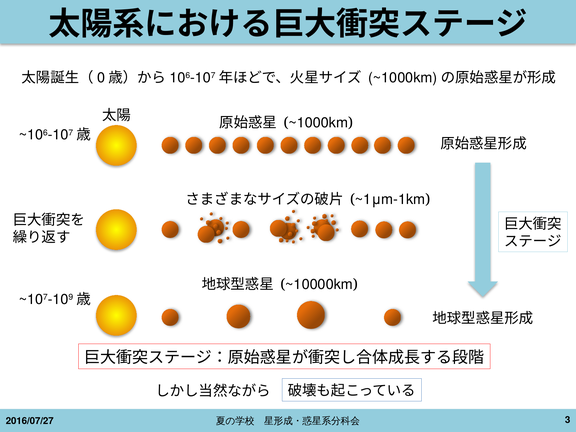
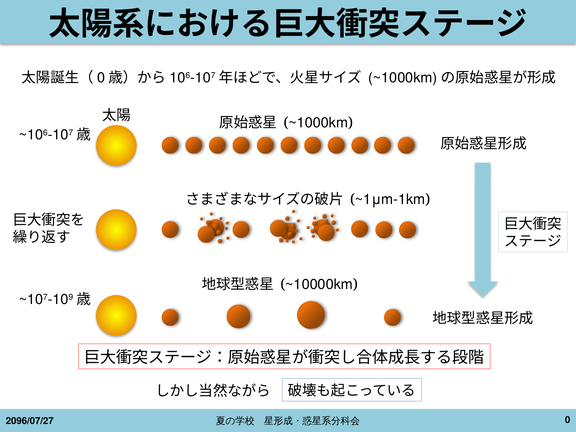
3: 3 -> 0
2016/07/27: 2016/07/27 -> 2096/07/27
